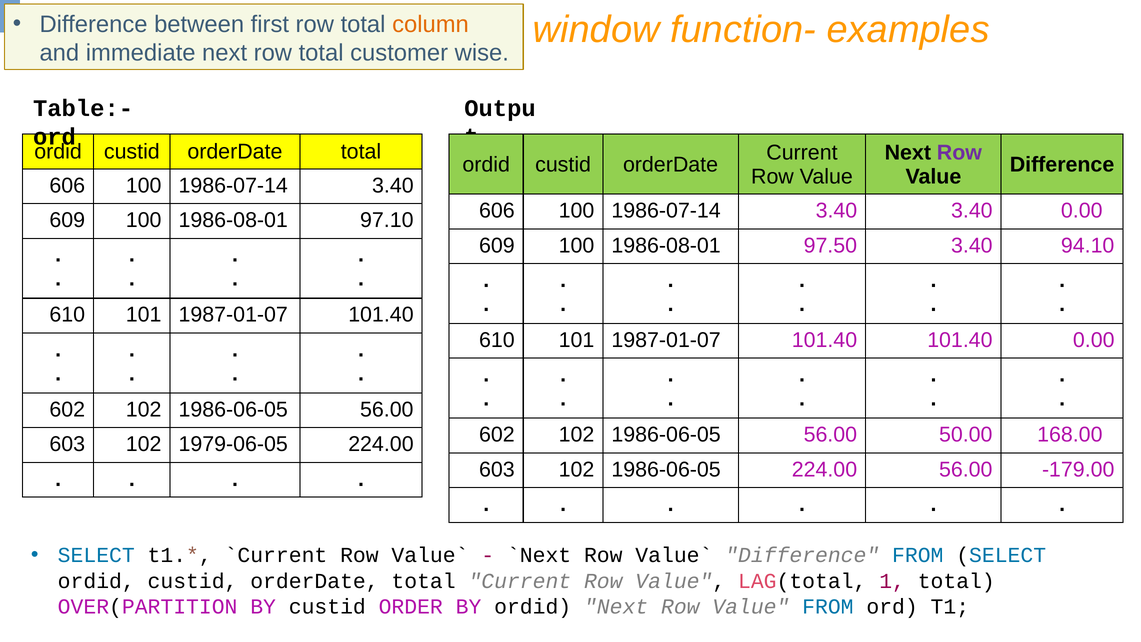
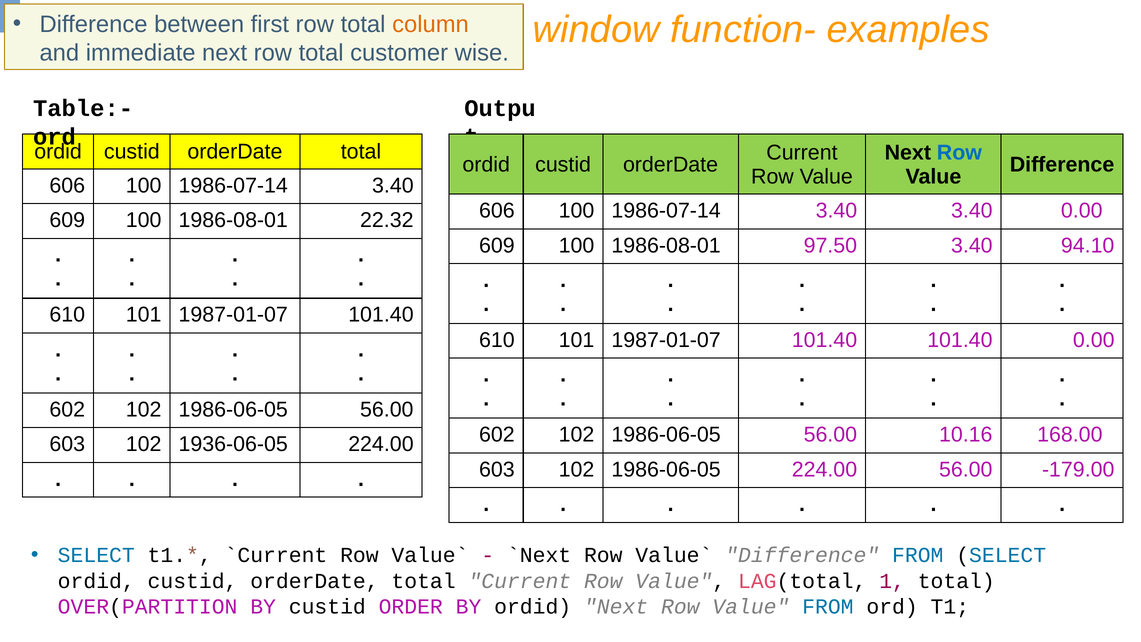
Row at (959, 152) colour: purple -> blue
97.10: 97.10 -> 22.32
50.00: 50.00 -> 10.16
1979-06-05: 1979-06-05 -> 1936-06-05
